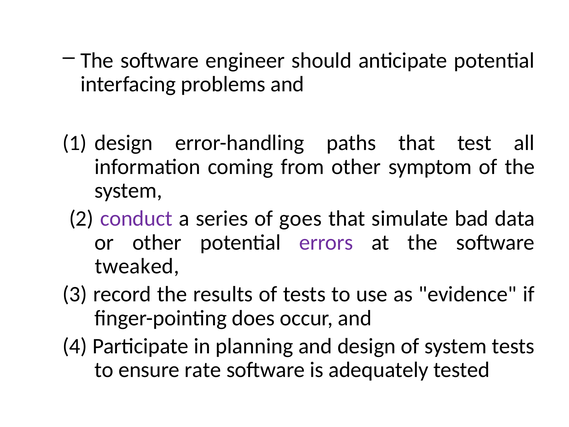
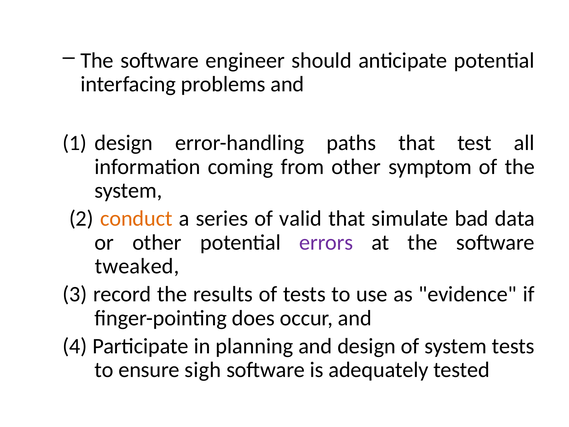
conduct colour: purple -> orange
goes: goes -> valid
rate: rate -> sigh
